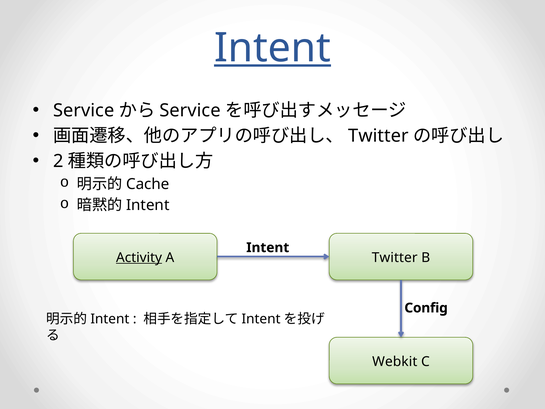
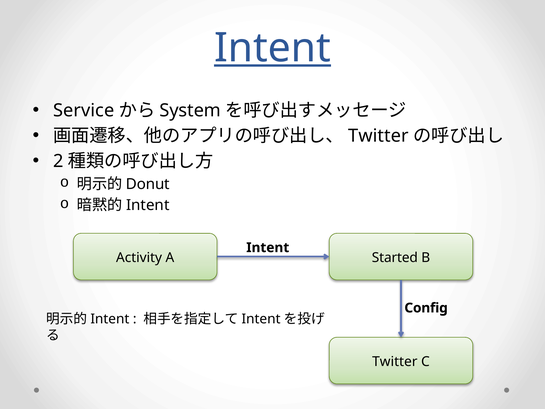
Service at (190, 110): Service -> System
Cache: Cache -> Donut
Activity underline: present -> none
A Twitter: Twitter -> Started
Webkit at (395, 361): Webkit -> Twitter
